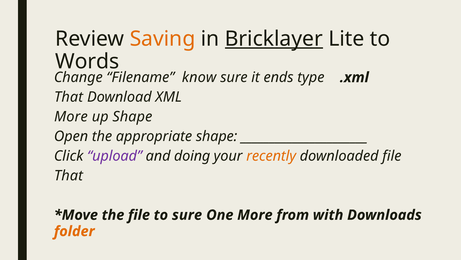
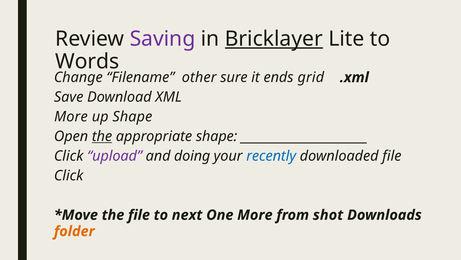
Saving colour: orange -> purple
know: know -> other
type: type -> grid
That at (69, 97): That -> Save
the at (102, 136) underline: none -> present
recently colour: orange -> blue
That at (69, 175): That -> Click
to sure: sure -> next
with: with -> shot
